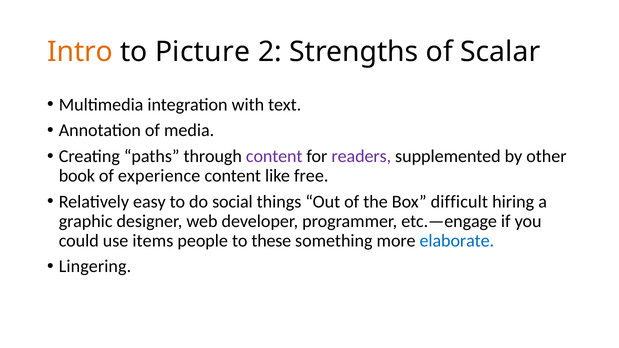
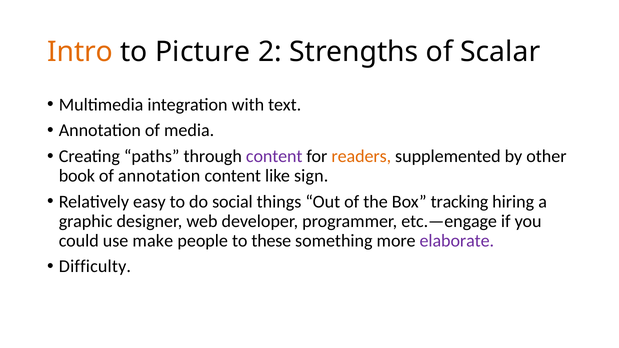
readers colour: purple -> orange
of experience: experience -> annotation
free: free -> sign
difficult: difficult -> tracking
items: items -> make
elaborate colour: blue -> purple
Lingering: Lingering -> Difficulty
